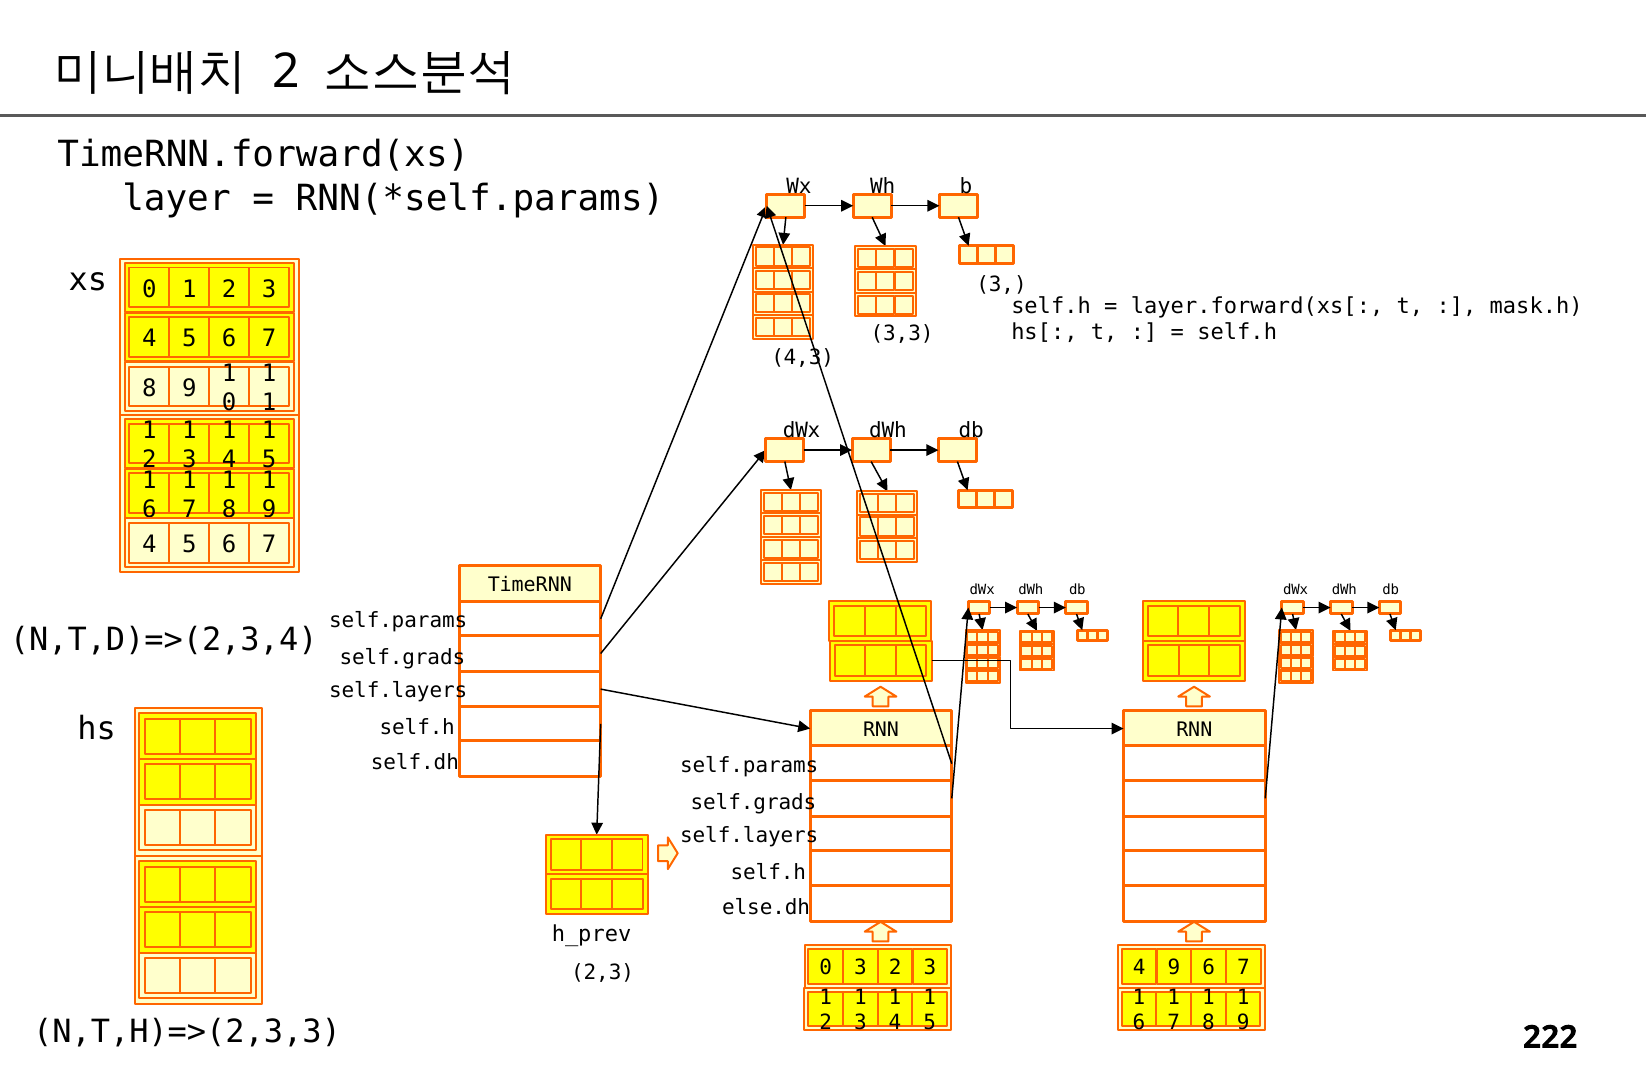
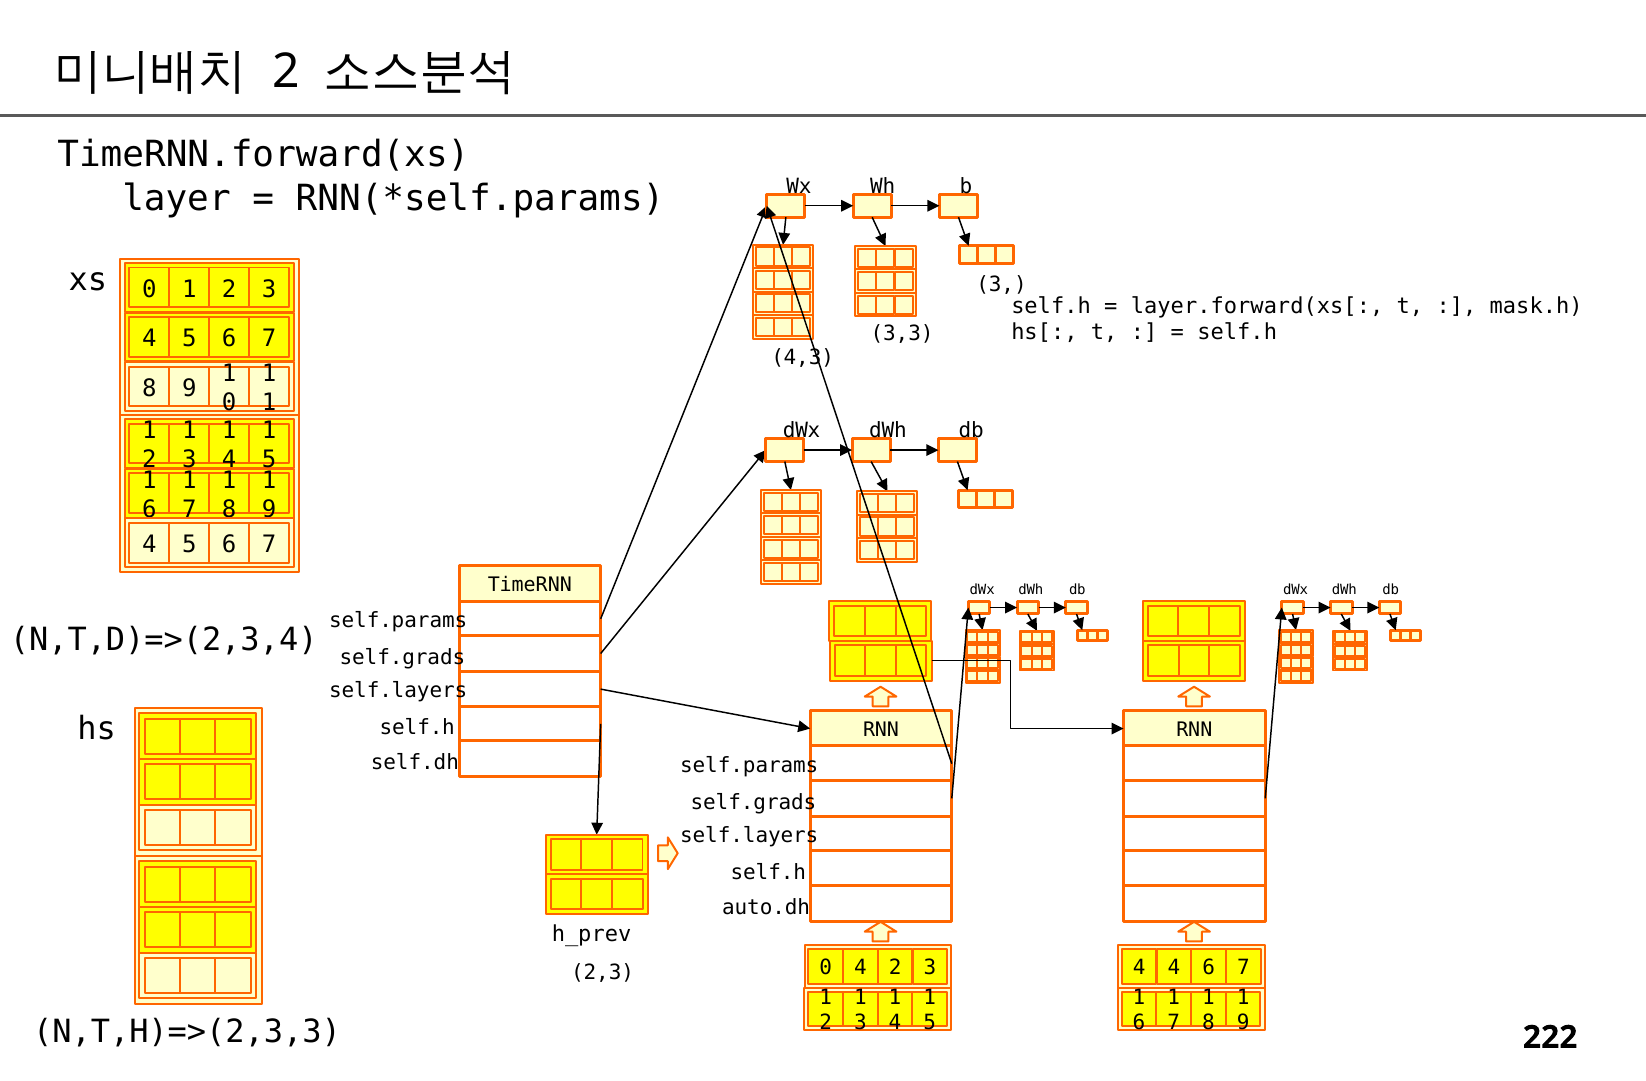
else.dh: else.dh -> auto.dh
4 9: 9 -> 4
0 3: 3 -> 4
